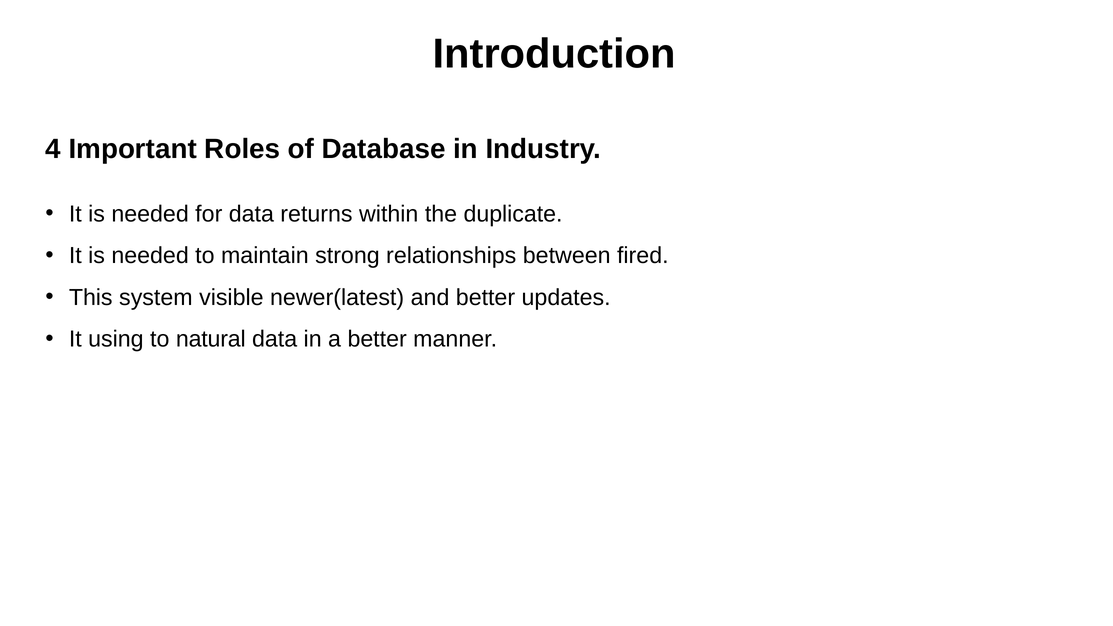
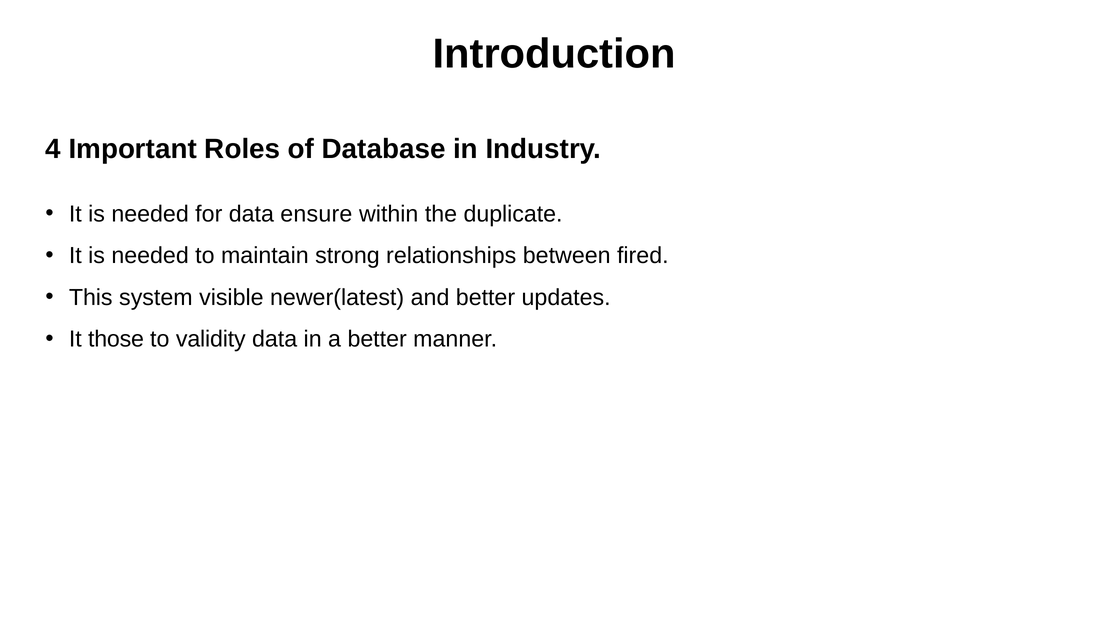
returns: returns -> ensure
using: using -> those
natural: natural -> validity
